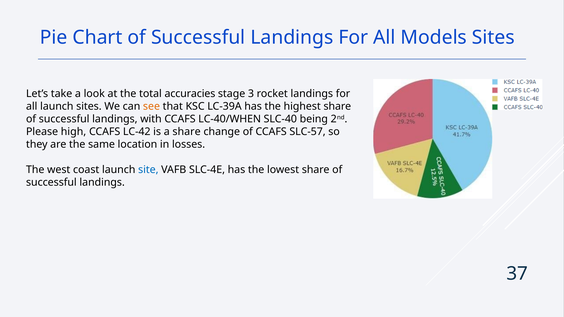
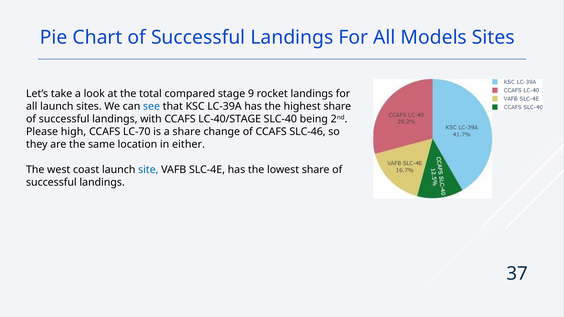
accuracies: accuracies -> compared
3: 3 -> 9
see colour: orange -> blue
LC-40/WHEN: LC-40/WHEN -> LC-40/STAGE
LC-42: LC-42 -> LC-70
SLC-57: SLC-57 -> SLC-46
losses: losses -> either
